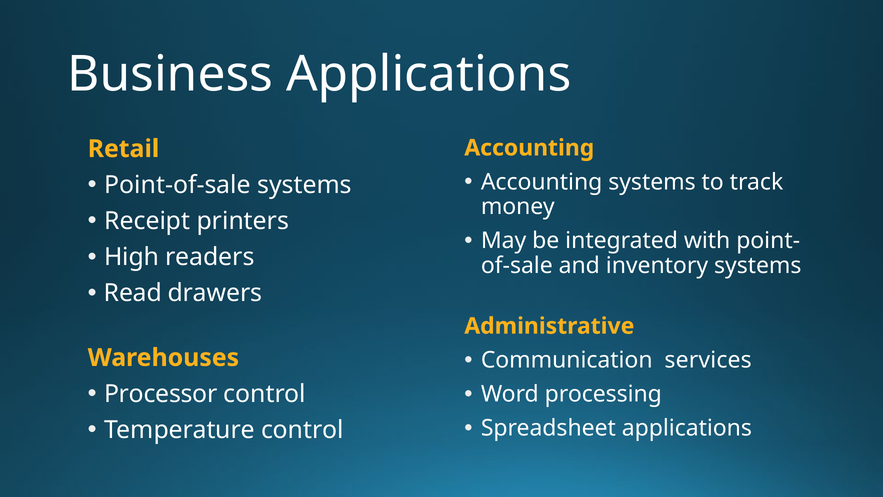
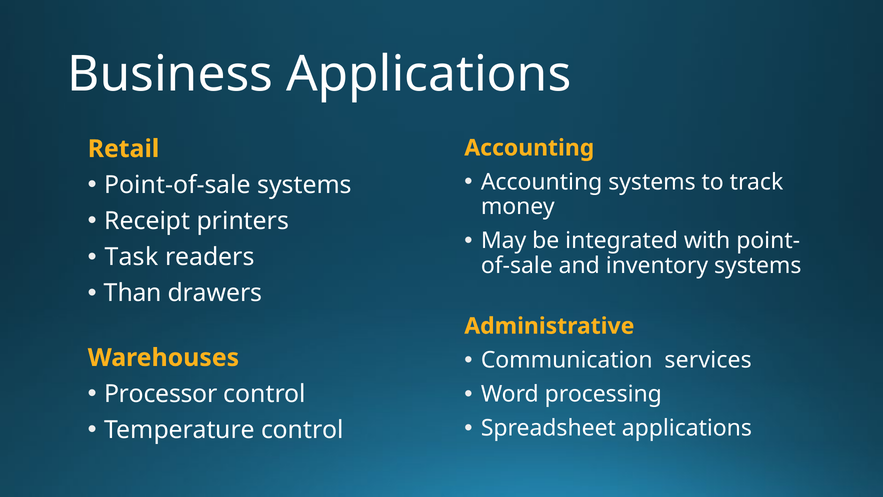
High: High -> Task
Read: Read -> Than
